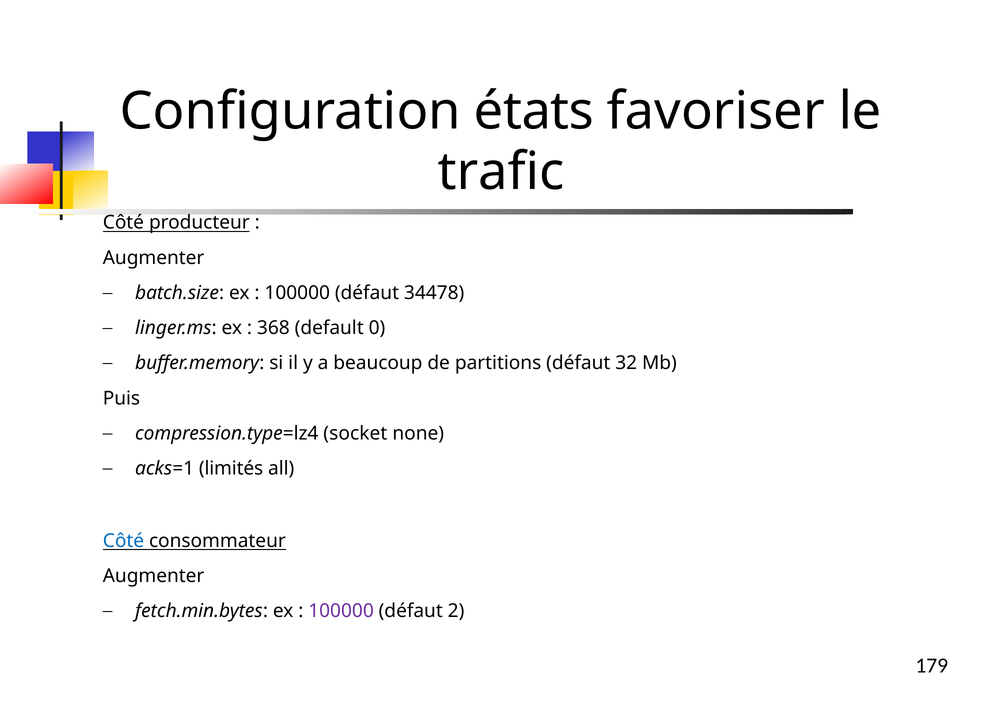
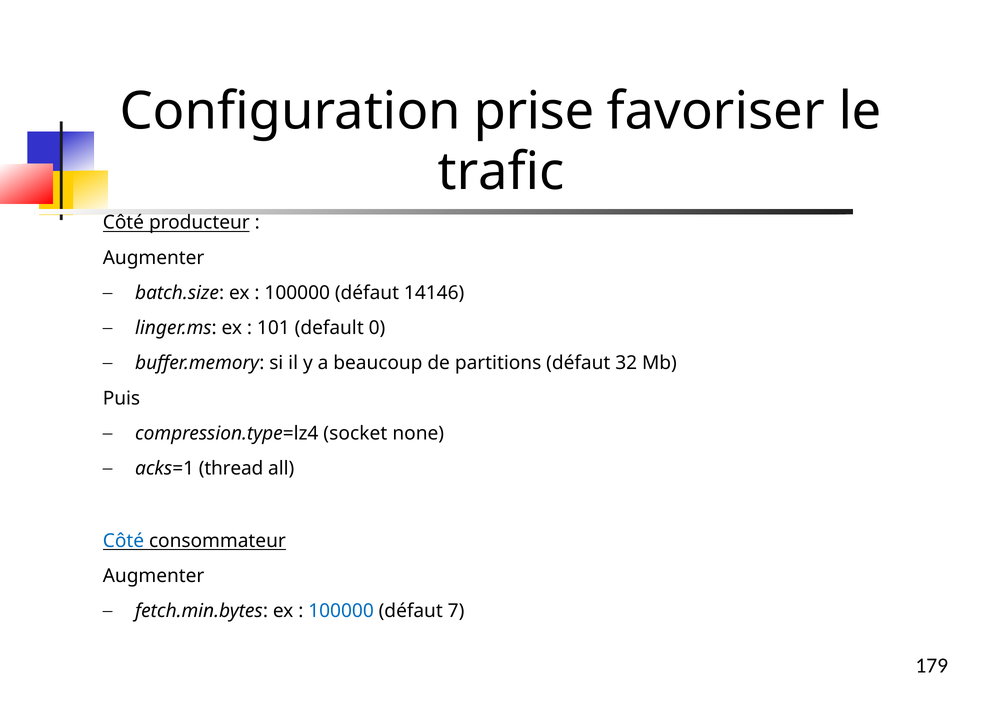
états: états -> prise
34478: 34478 -> 14146
368: 368 -> 101
limités: limités -> thread
100000 at (341, 611) colour: purple -> blue
2: 2 -> 7
